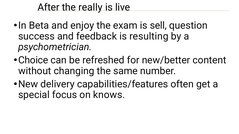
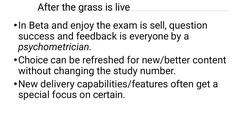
really: really -> grass
resulting: resulting -> everyone
same: same -> study
knows: knows -> certain
